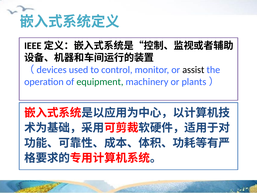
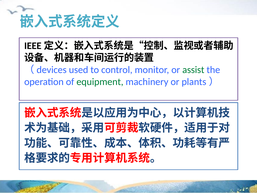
assist colour: black -> green
